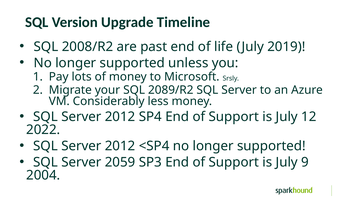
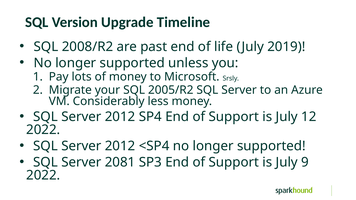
2089/R2: 2089/R2 -> 2005/R2
2059: 2059 -> 2081
2004 at (43, 175): 2004 -> 2022
